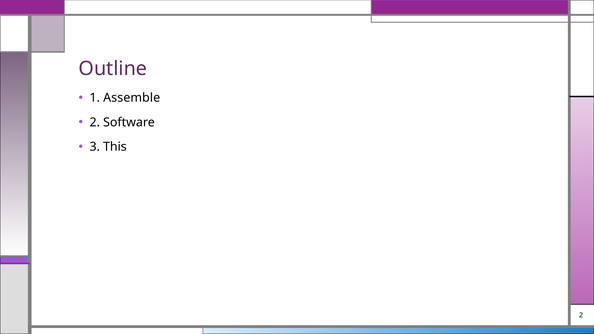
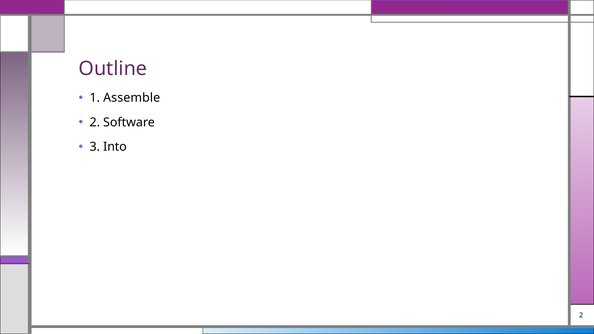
This: This -> Into
